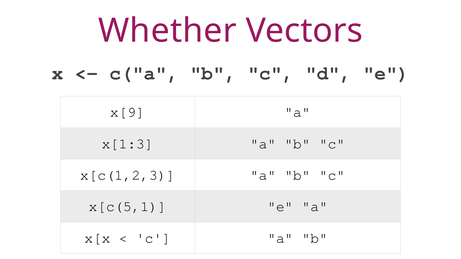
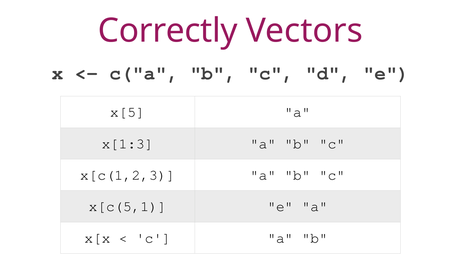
Whether: Whether -> Correctly
x[9: x[9 -> x[5
